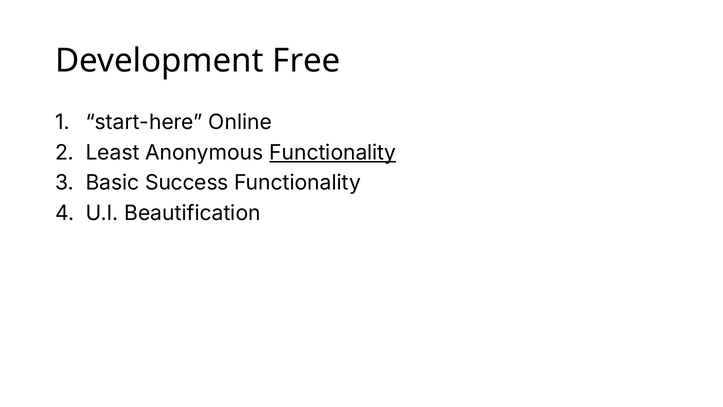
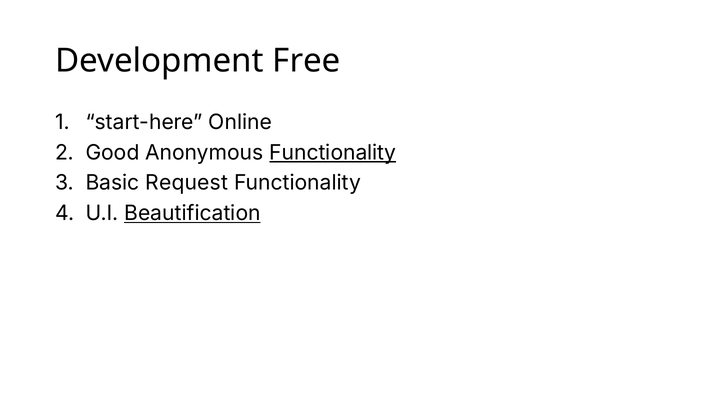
Least: Least -> Good
Success: Success -> Request
Beautification underline: none -> present
